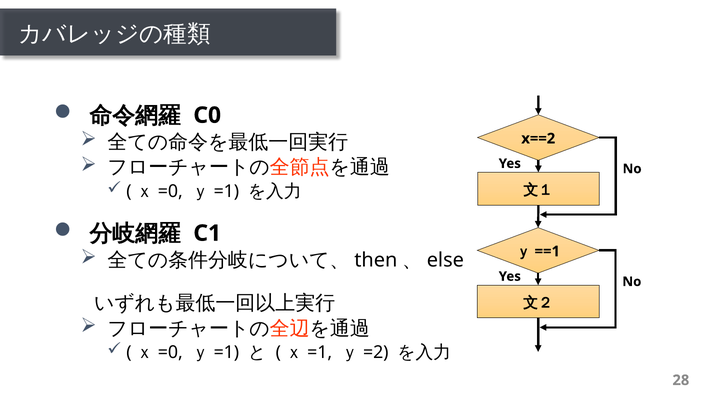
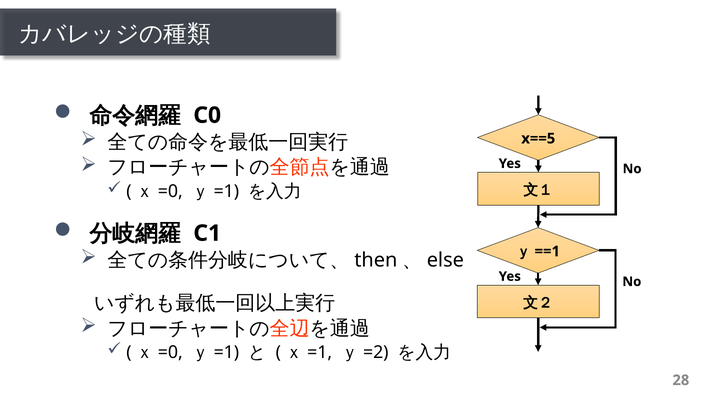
x==2: x==2 -> x==5
